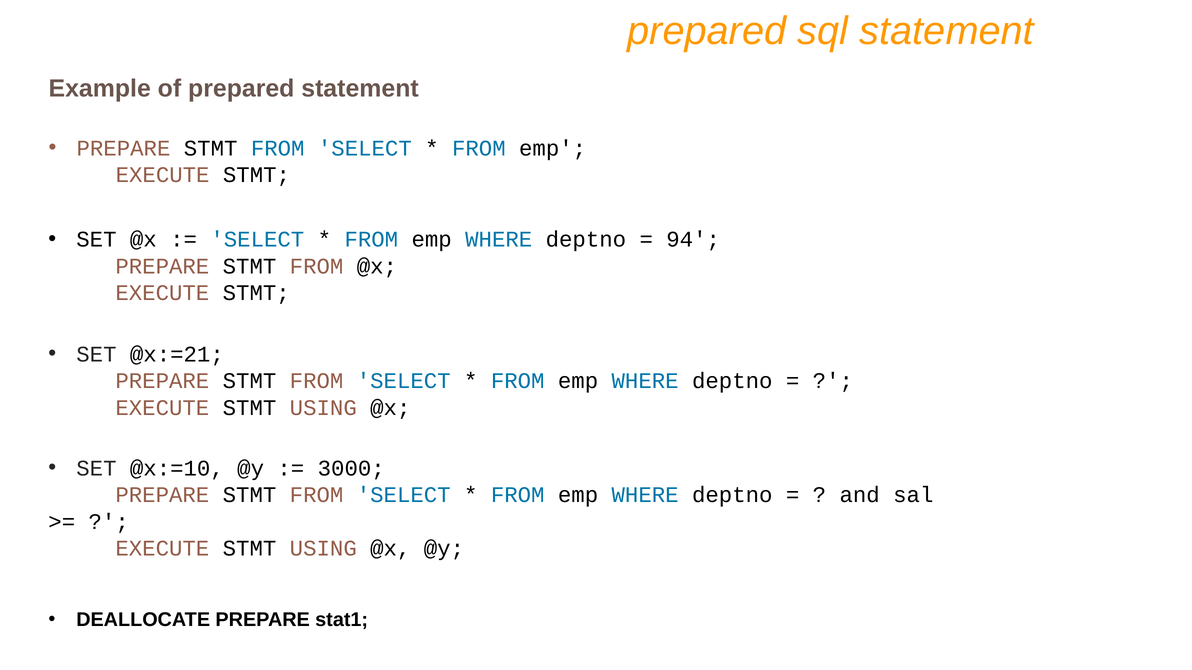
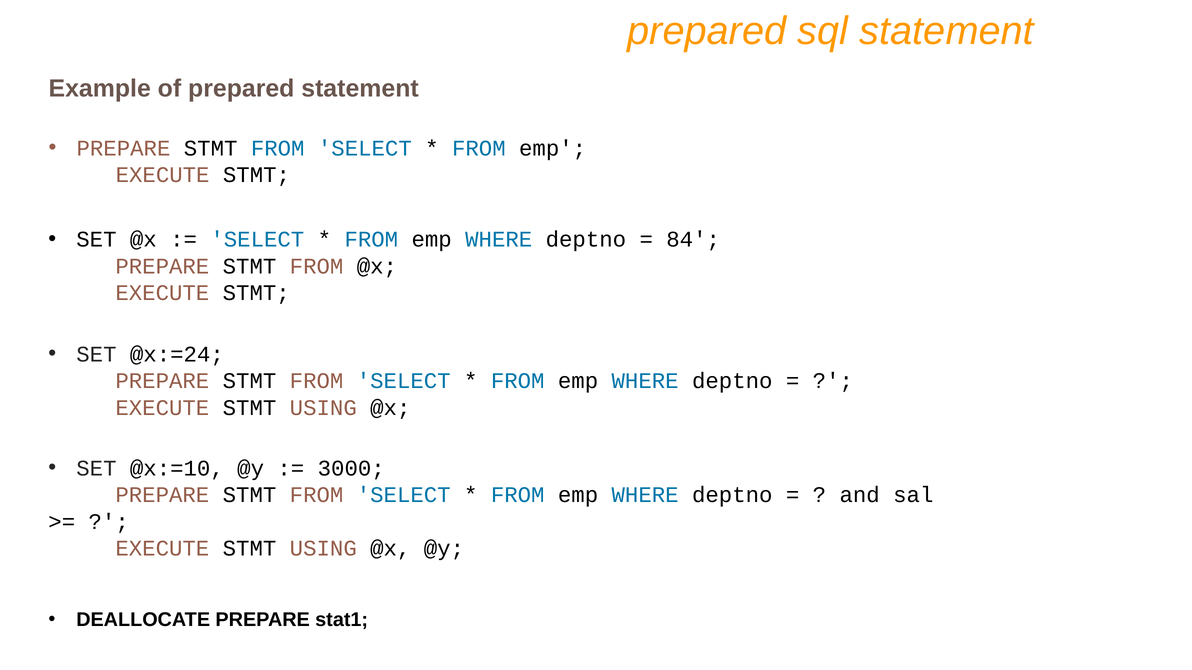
94: 94 -> 84
@x:=21: @x:=21 -> @x:=24
